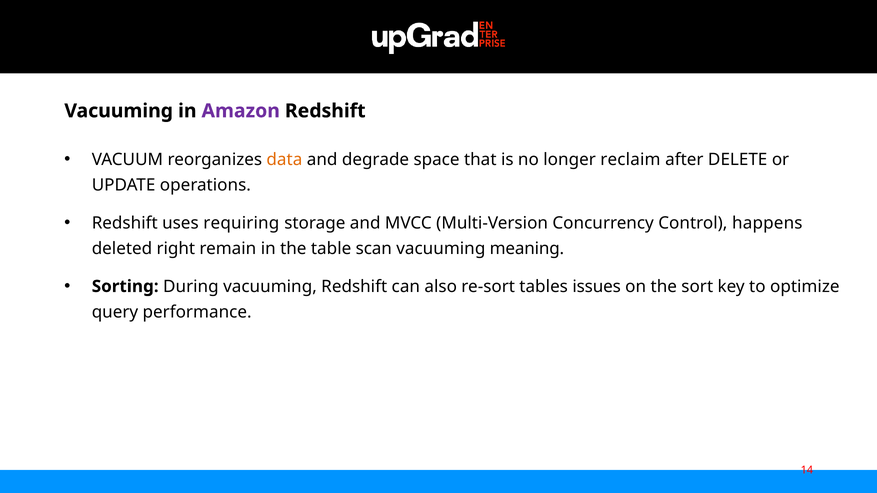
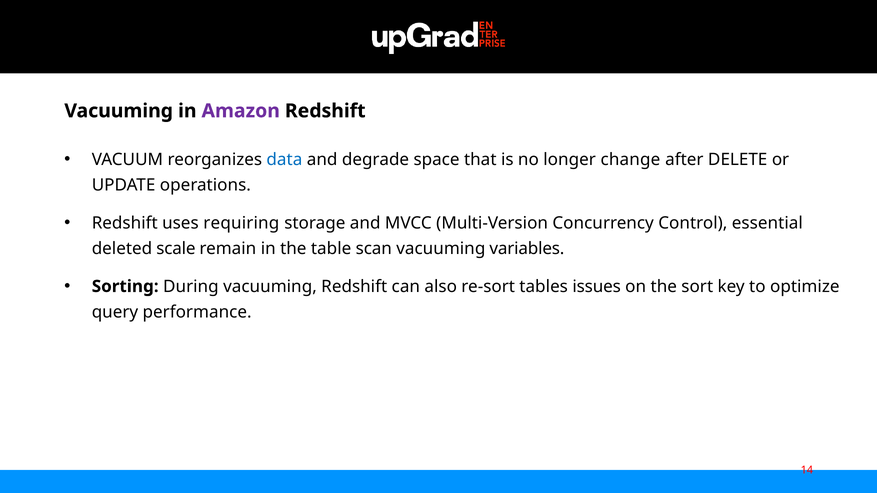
data colour: orange -> blue
reclaim: reclaim -> change
happens: happens -> essential
right: right -> scale
meaning: meaning -> variables
